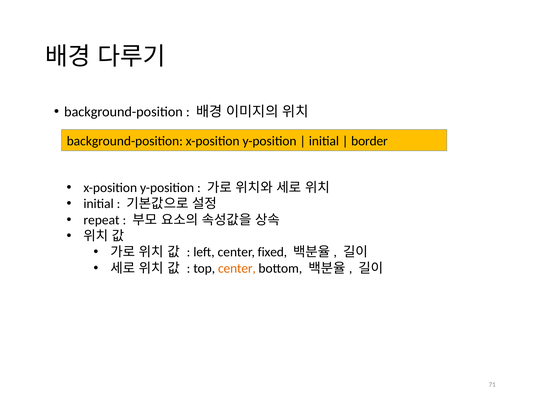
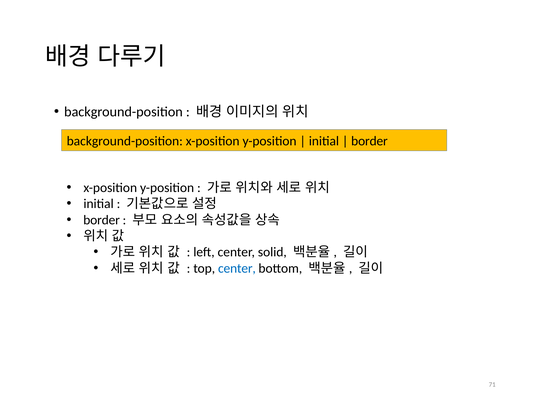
repeat at (101, 220): repeat -> border
fixed: fixed -> solid
center at (237, 269) colour: orange -> blue
